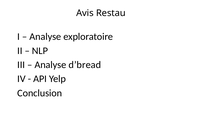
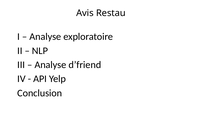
d’bread: d’bread -> d’friend
